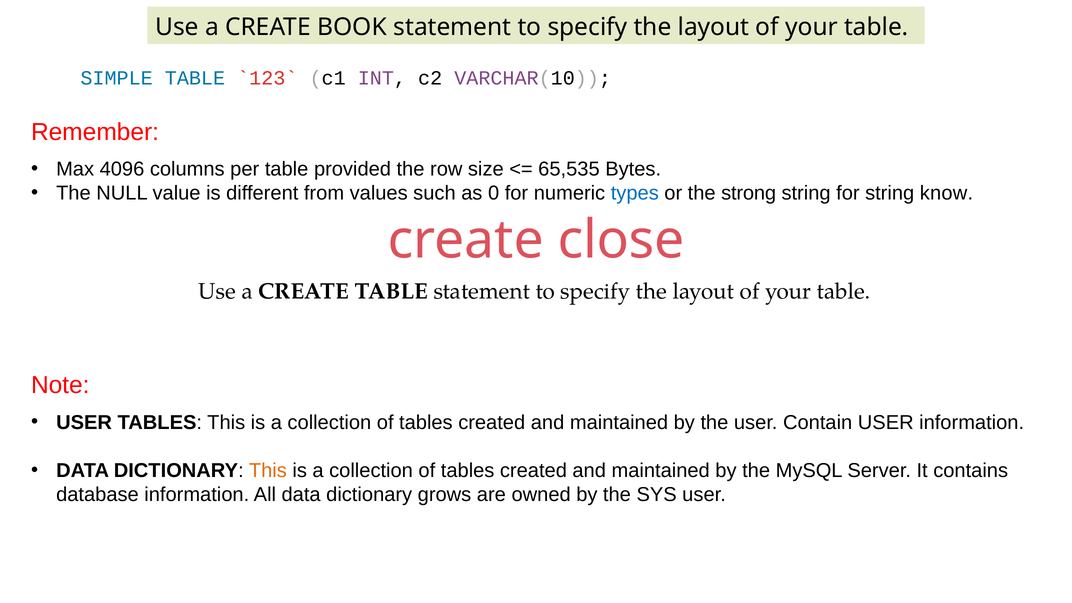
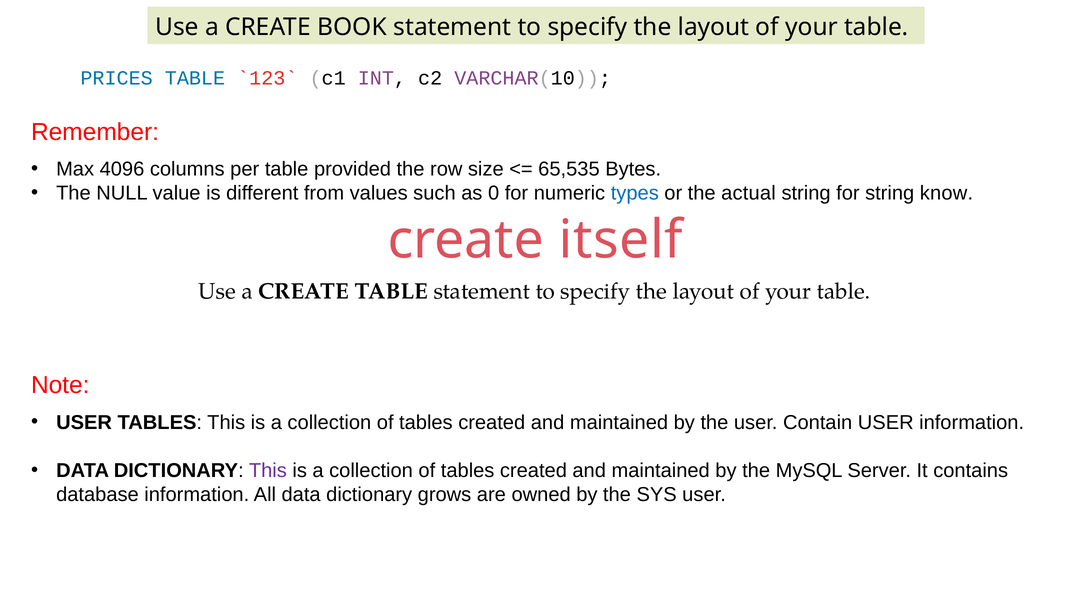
SIMPLE: SIMPLE -> PRICES
strong: strong -> actual
close: close -> itself
This at (268, 471) colour: orange -> purple
